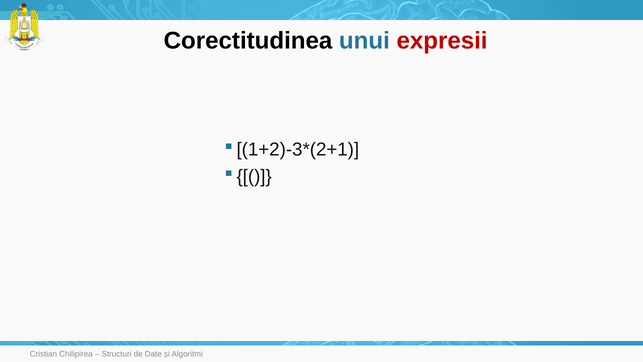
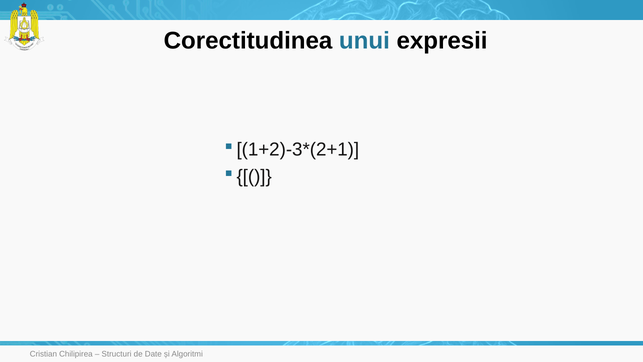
expresii colour: red -> black
